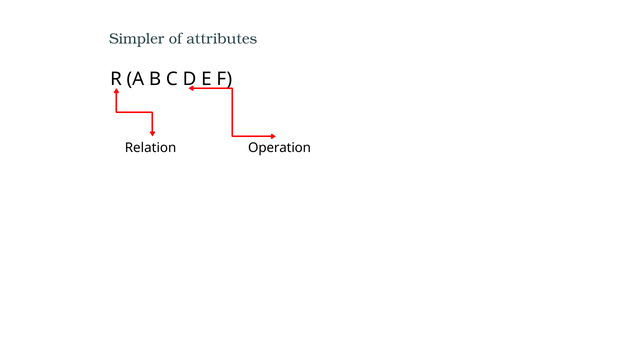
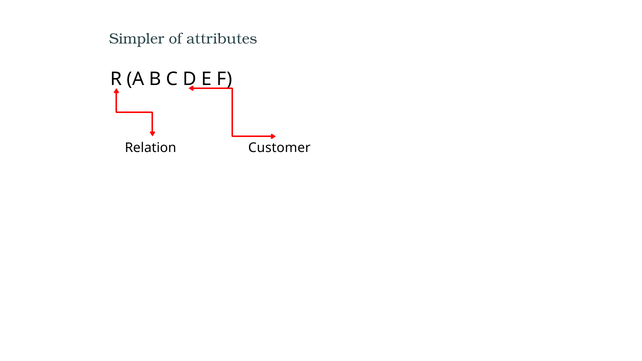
Operation: Operation -> Customer
